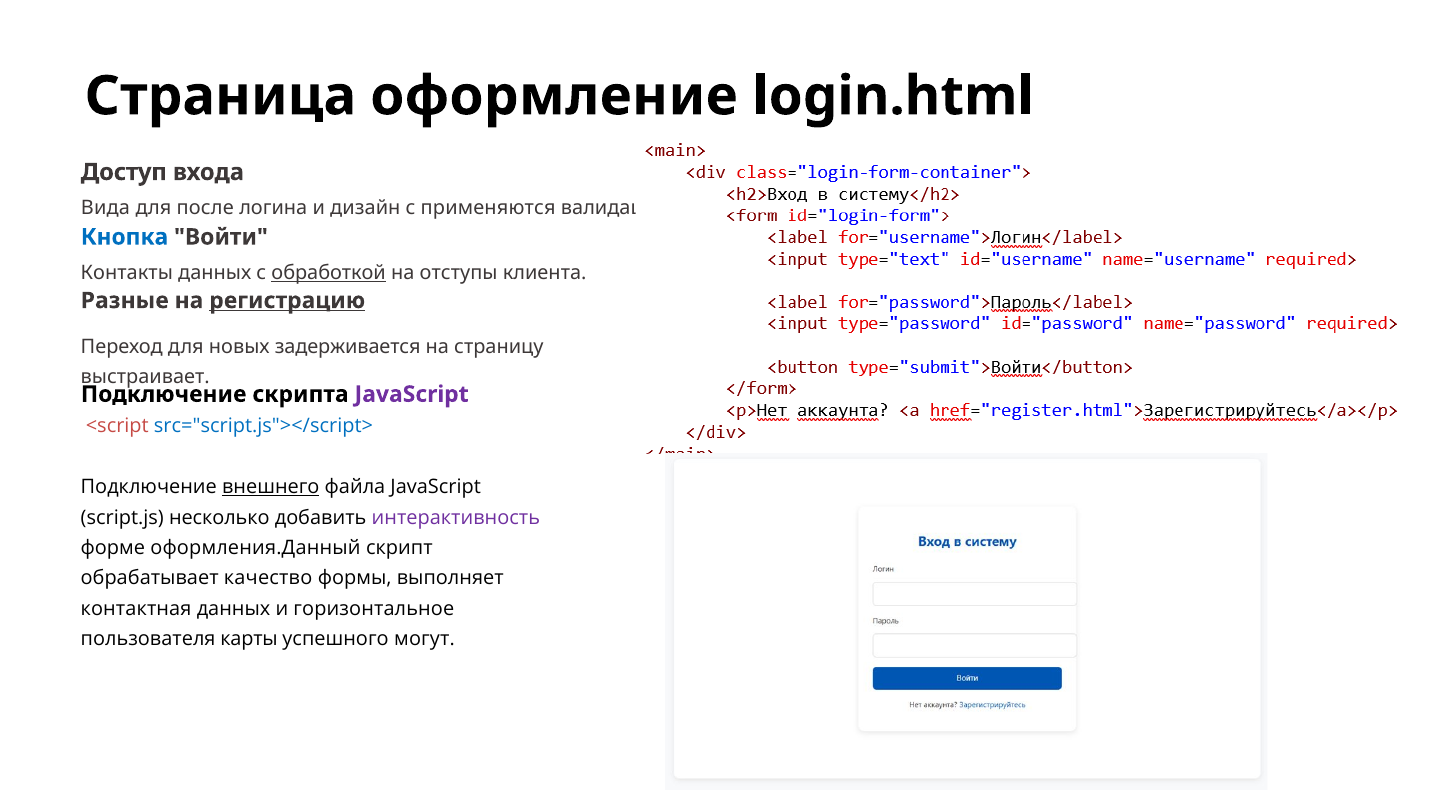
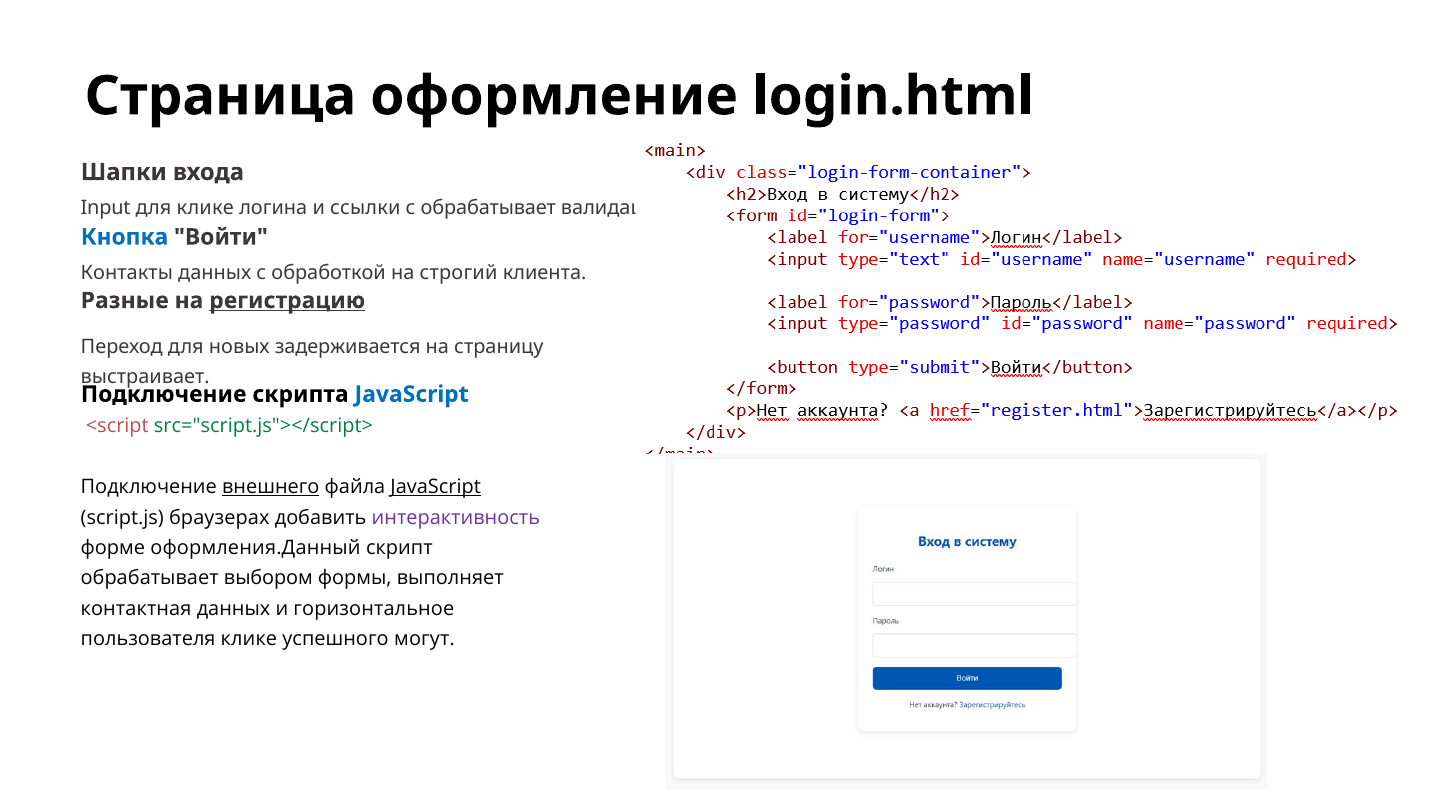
Доступ: Доступ -> Шапки
Вида: Вида -> Input
для после: после -> клике
дизайн: дизайн -> ссылки
с применяются: применяются -> обрабатывает
обработкой underline: present -> none
отступы: отступы -> строгий
JavaScript at (412, 394) colour: purple -> blue
src="script.js"></script> colour: blue -> green
JavaScript at (436, 487) underline: none -> present
несколько: несколько -> браузерах
качество: качество -> выбором
пользователя карты: карты -> клике
